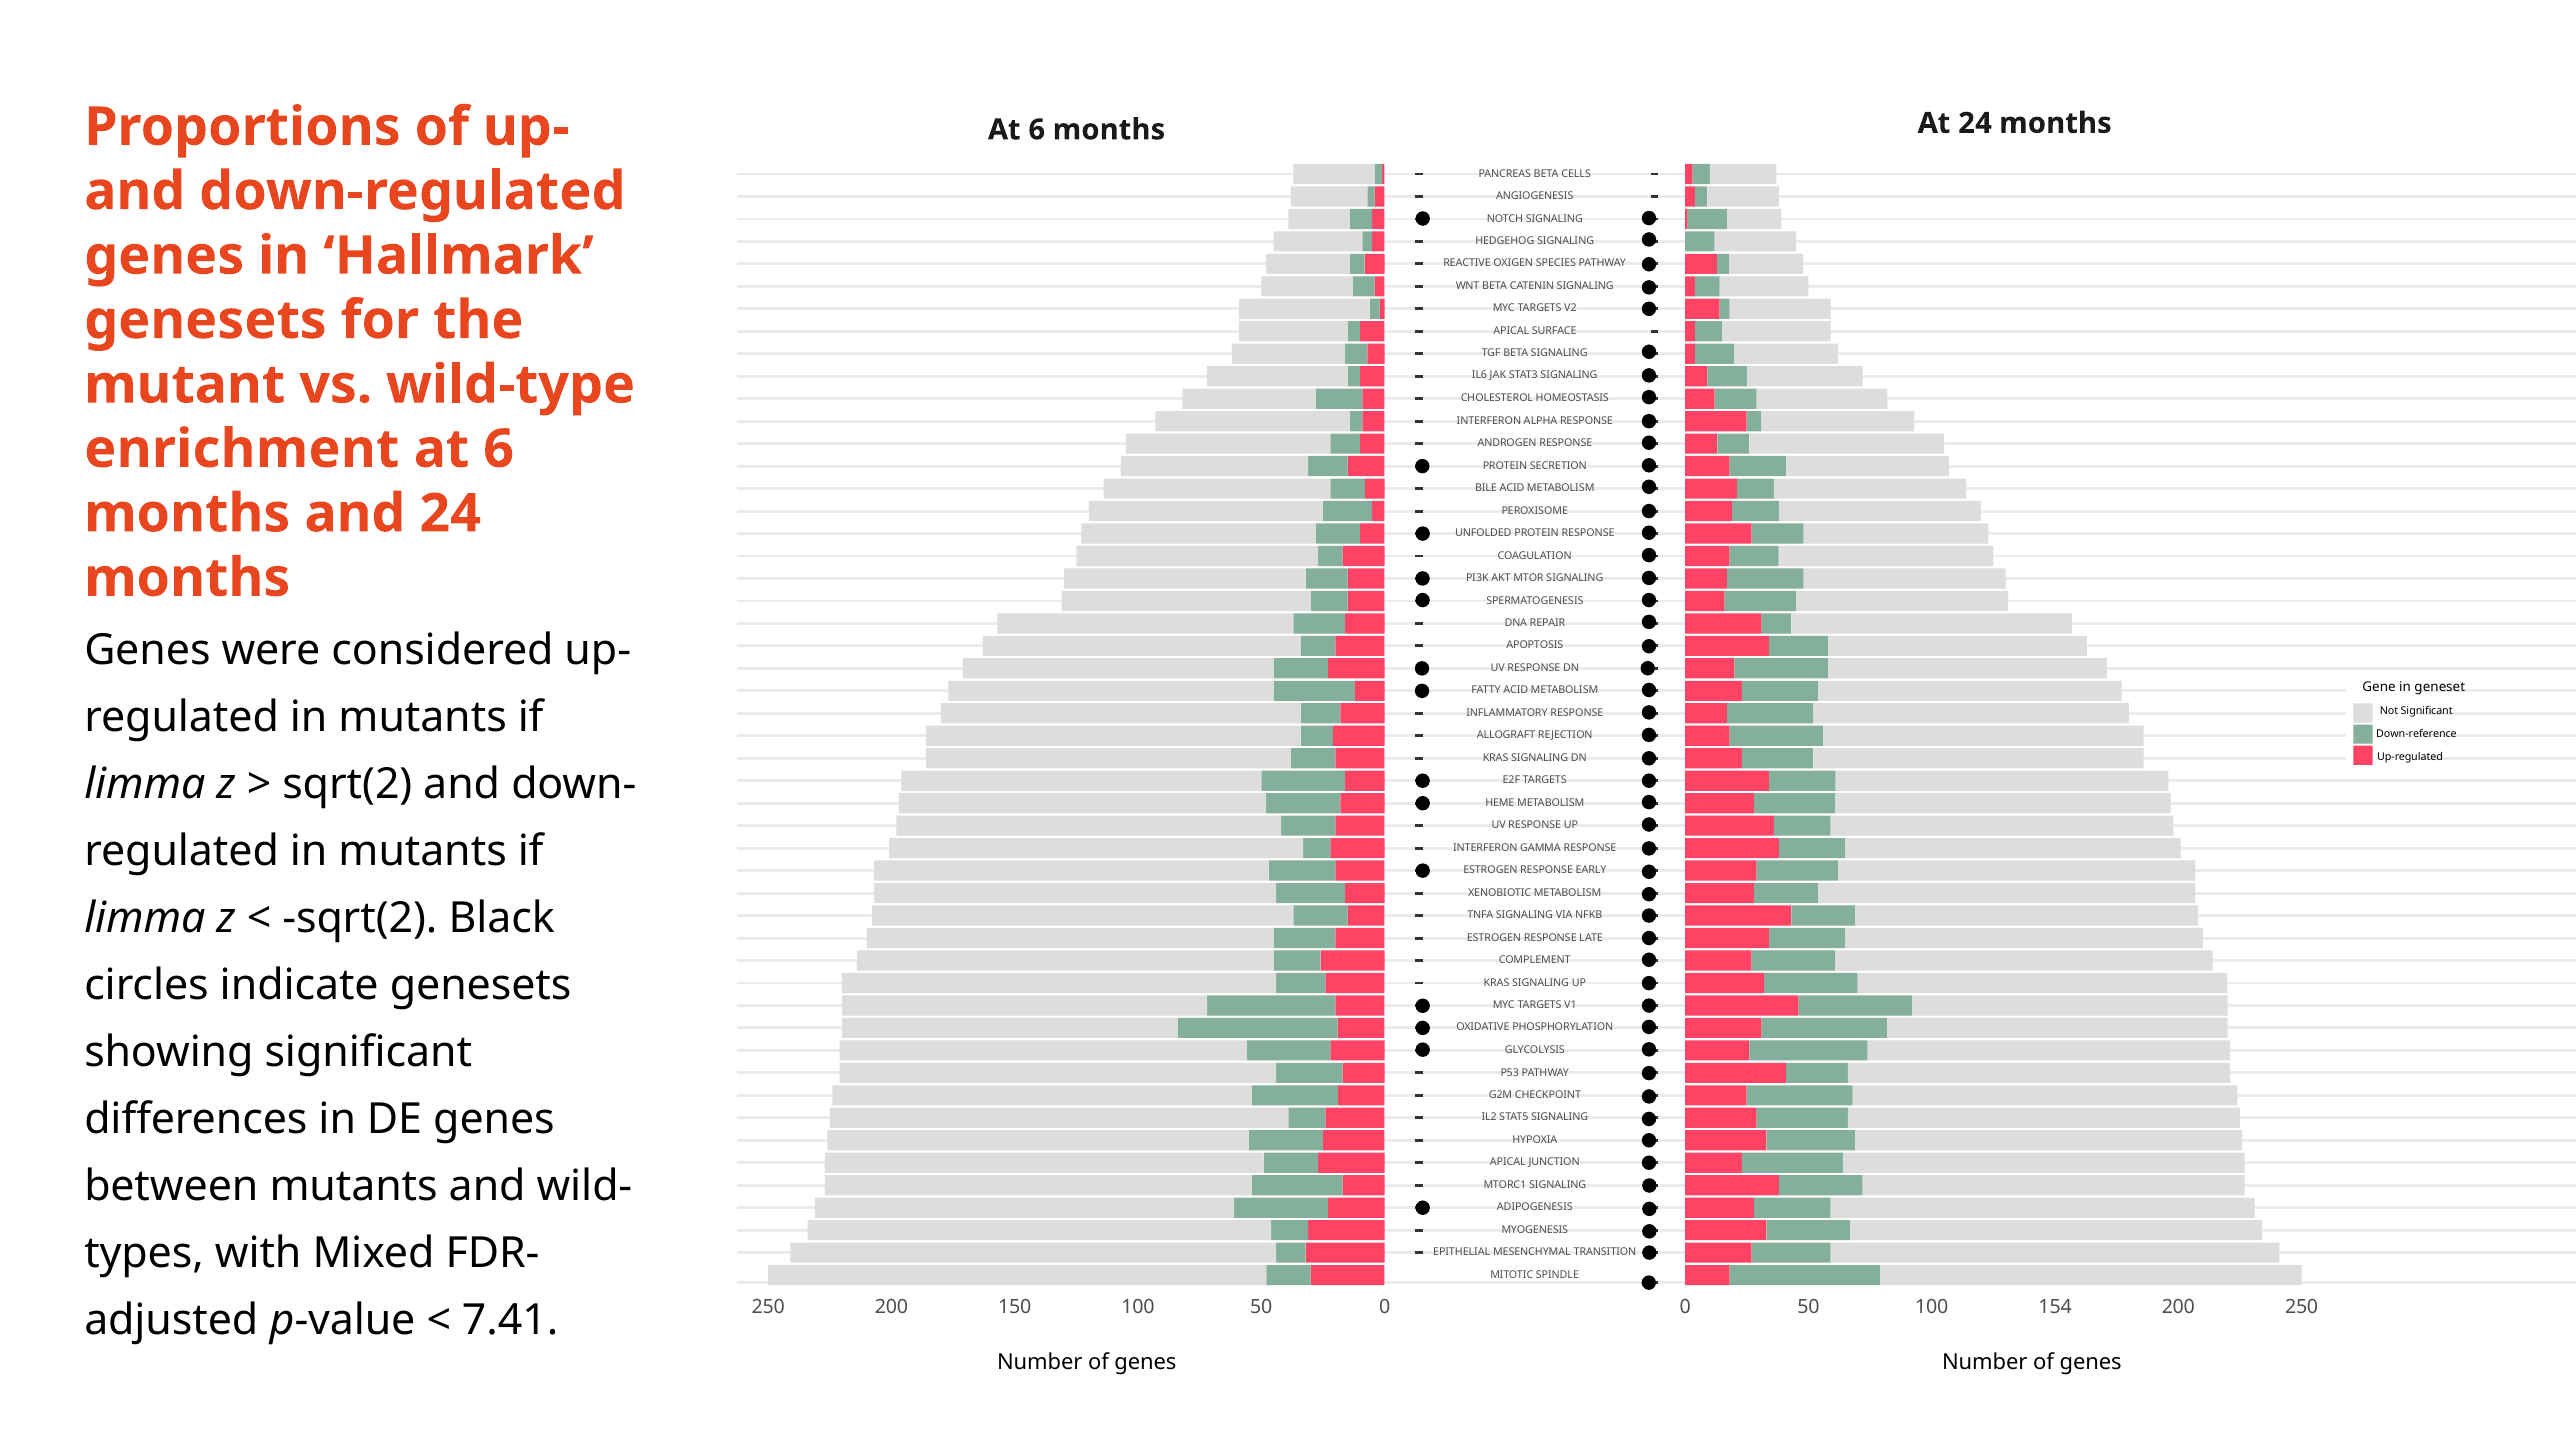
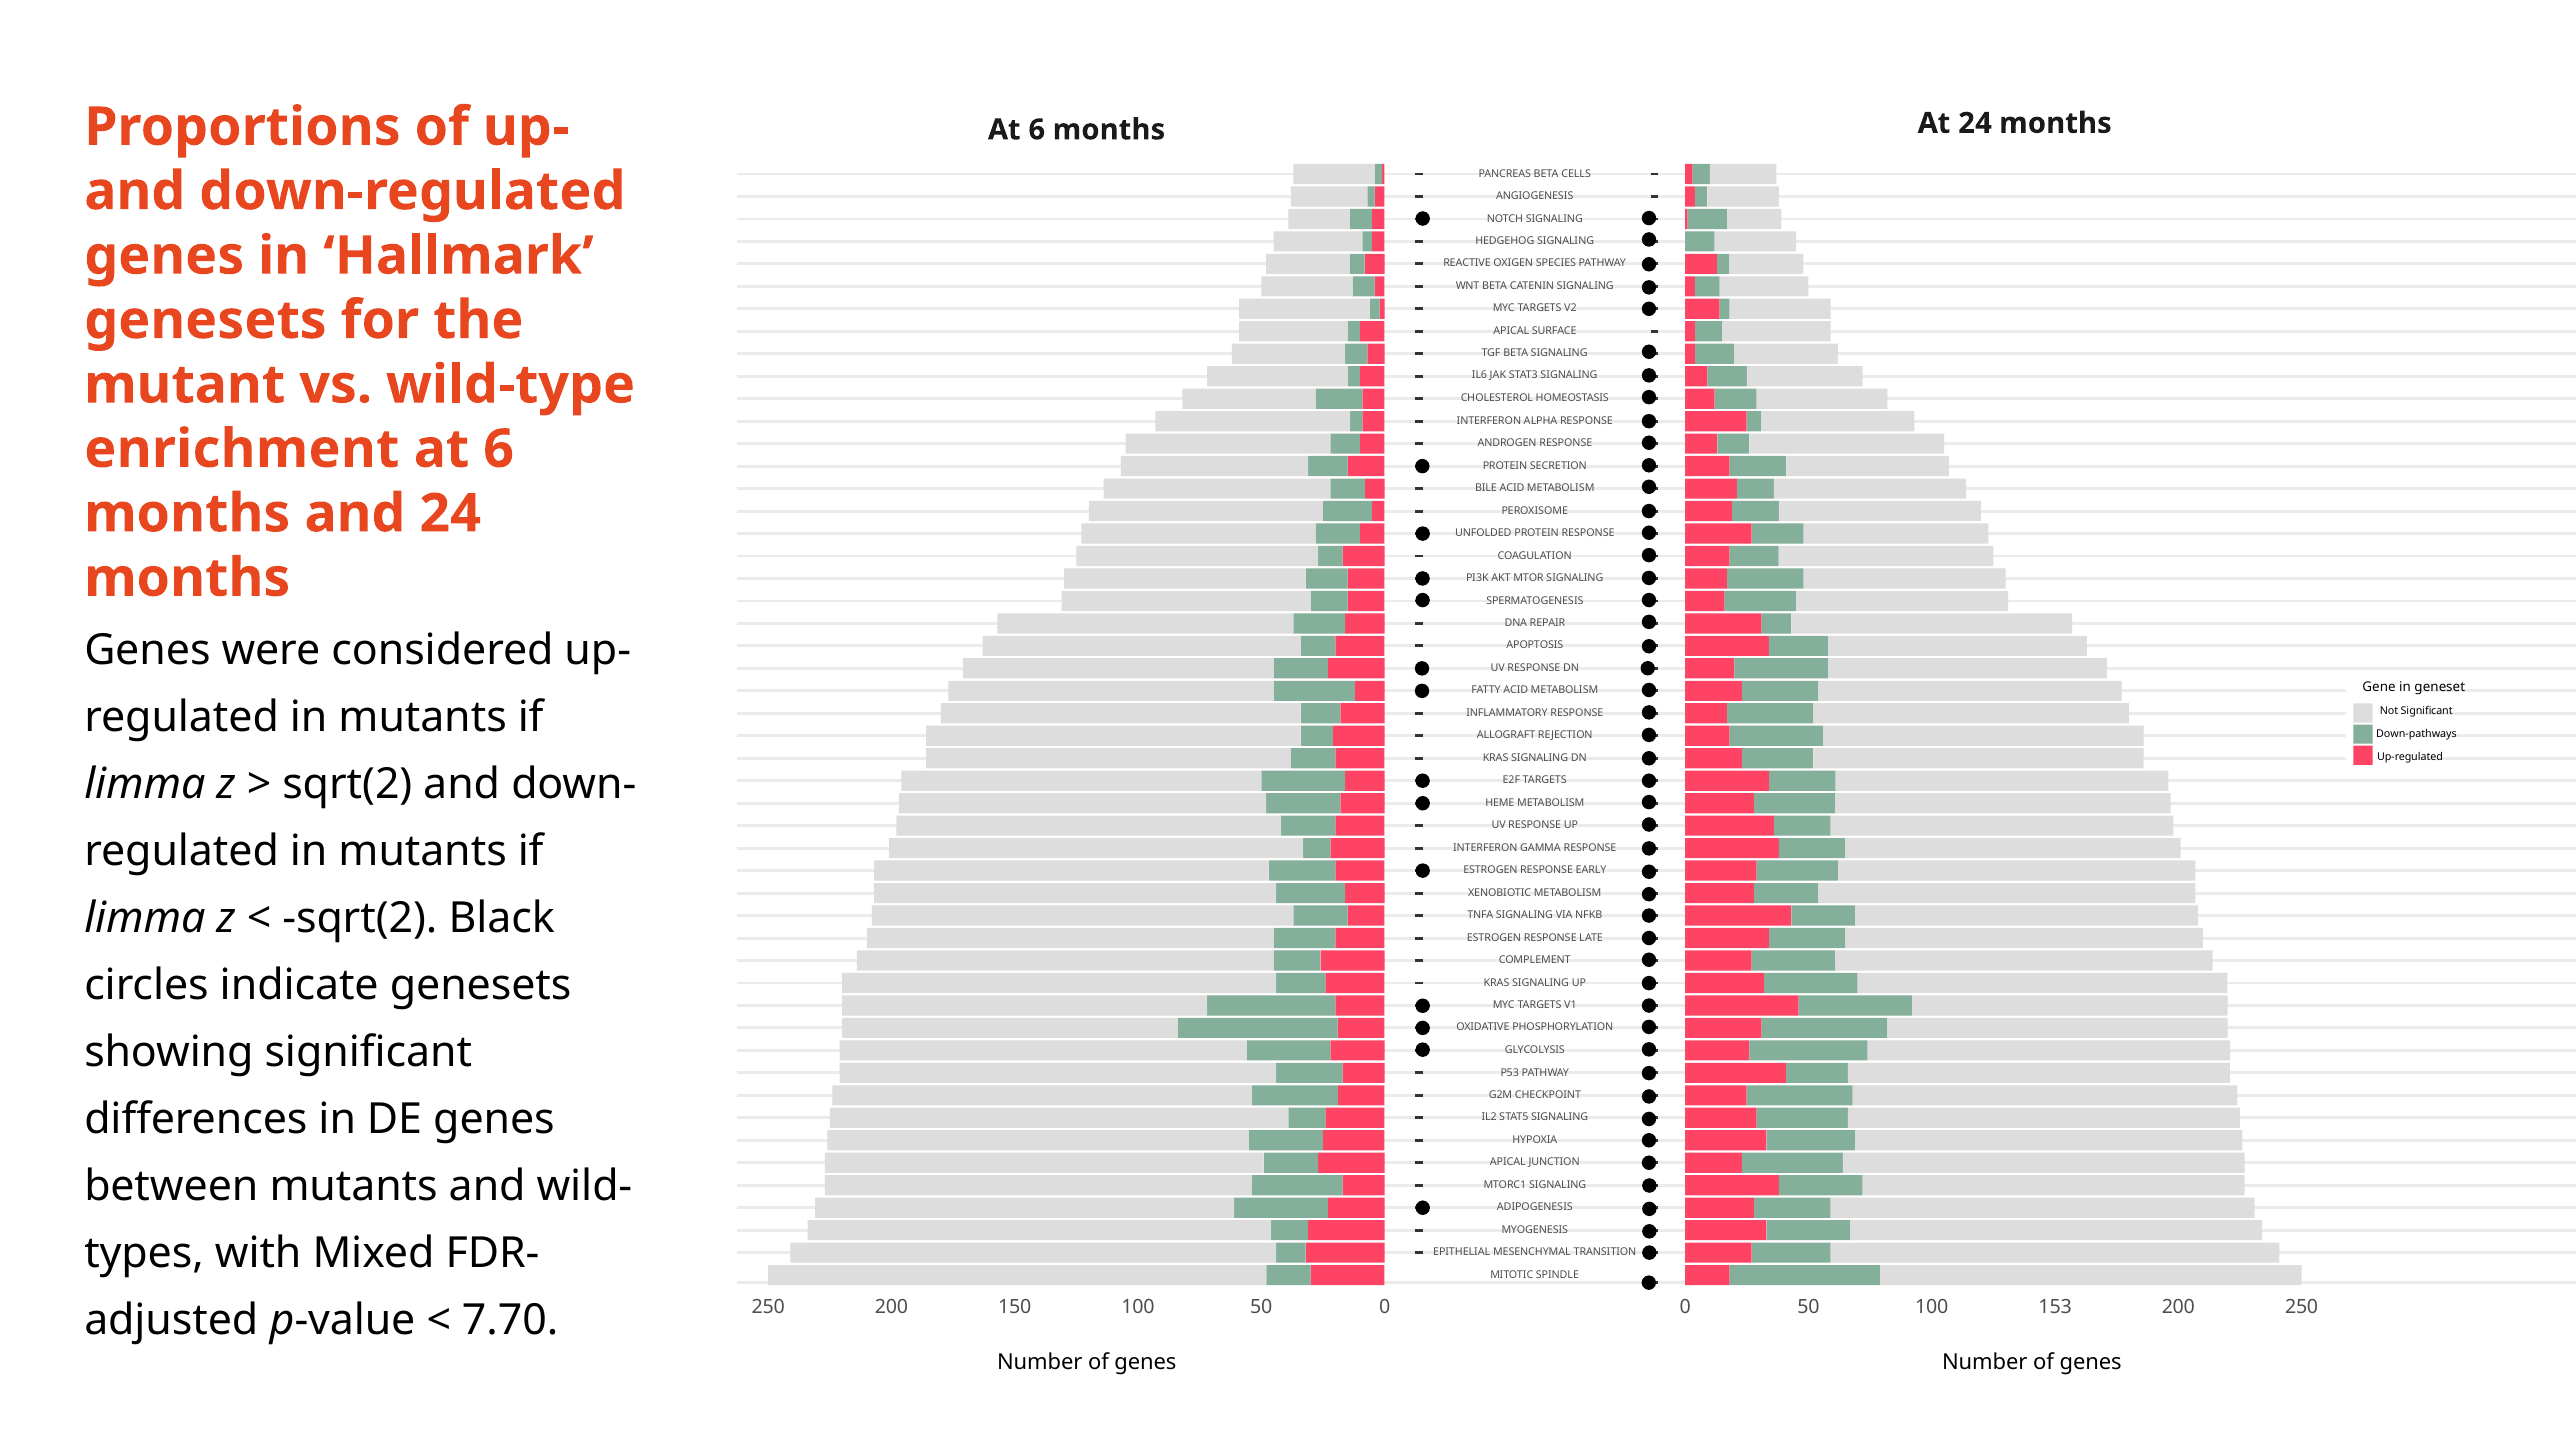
Down-reference: Down-reference -> Down-pathways
154: 154 -> 153
7.41: 7.41 -> 7.70
